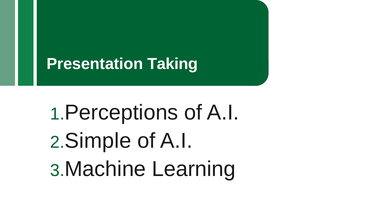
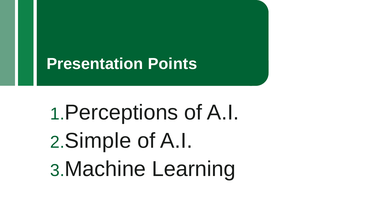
Taking: Taking -> Points
